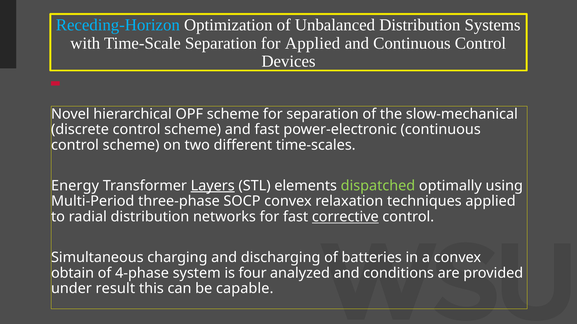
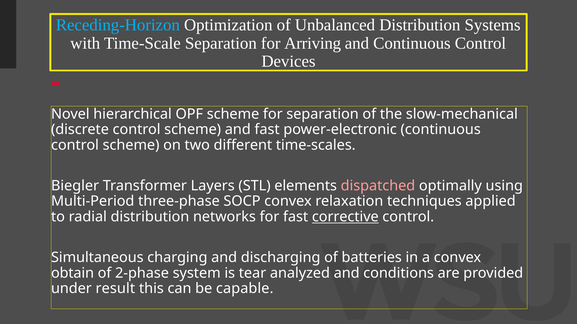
for Applied: Applied -> Arriving
Energy: Energy -> Biegler
Layers underline: present -> none
dispatched colour: light green -> pink
4-phase: 4-phase -> 2-phase
four: four -> tear
